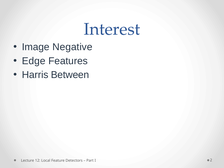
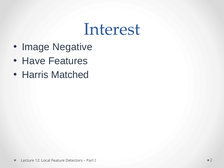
Edge: Edge -> Have
Between: Between -> Matched
